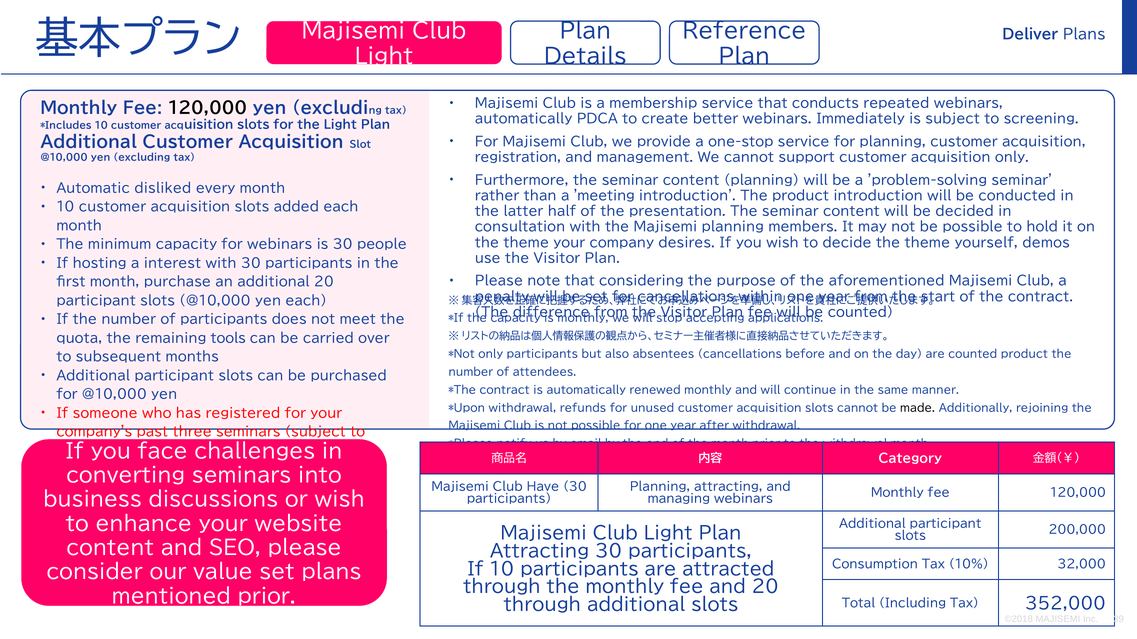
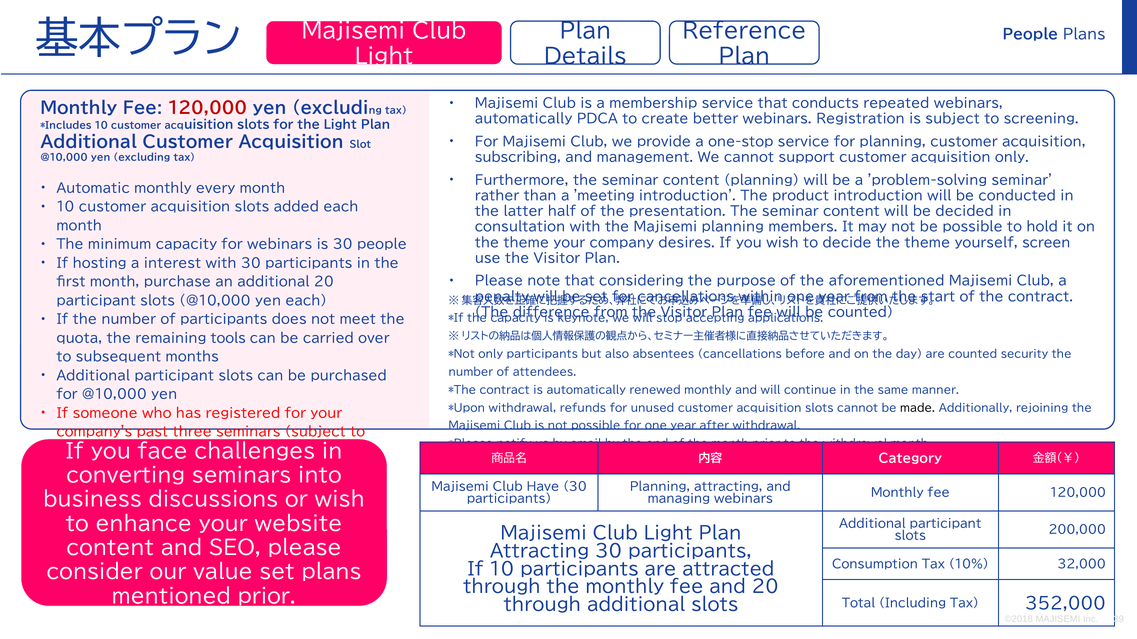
Deliver at (1030, 34): Deliver -> People
120,000 at (208, 108) colour: black -> red
Immediately: Immediately -> Registration
registration: registration -> subscribing
Automatic disliked: disliked -> monthly
demos: demos -> screen
monthly at (583, 319): monthly -> keynote
counted product: product -> security
